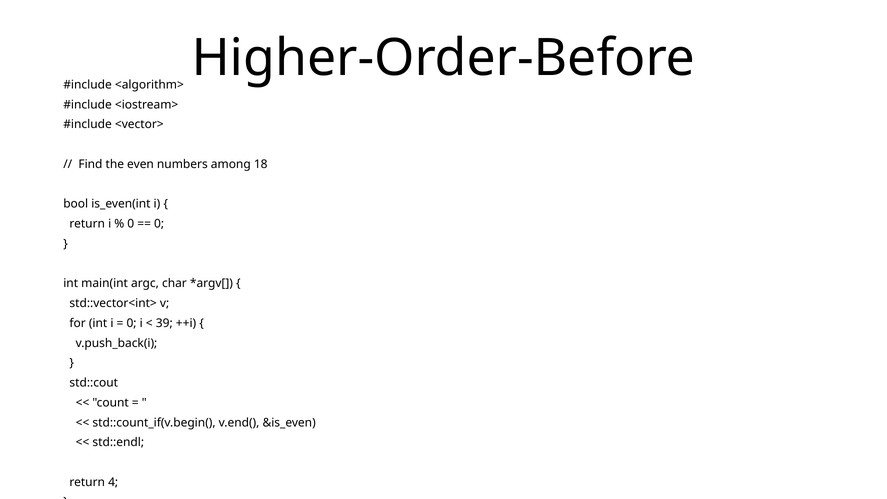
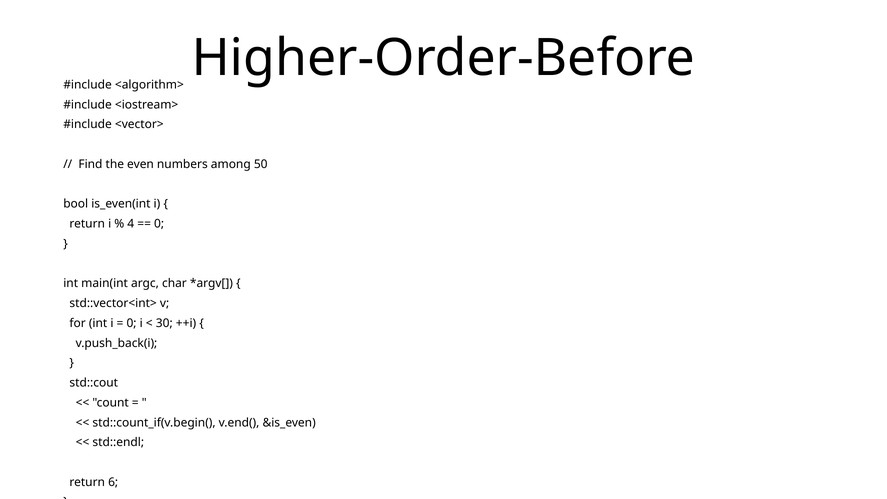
18: 18 -> 50
0 at (131, 224): 0 -> 4
39: 39 -> 30
4: 4 -> 6
